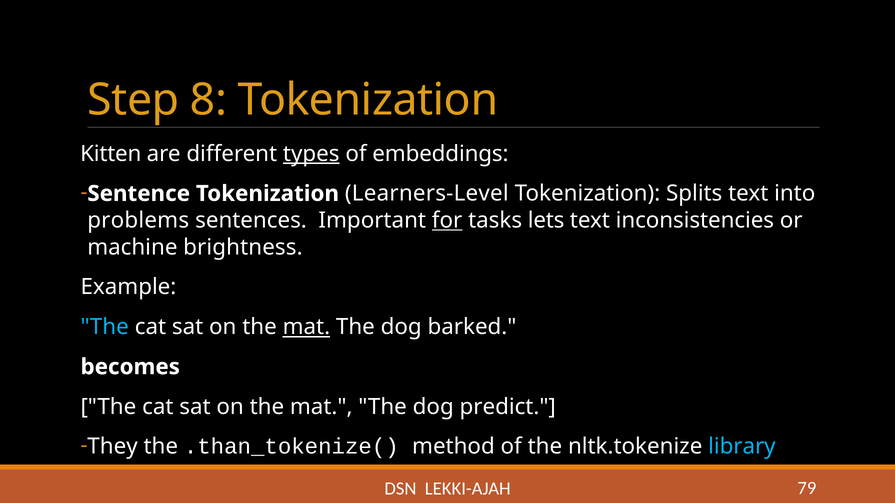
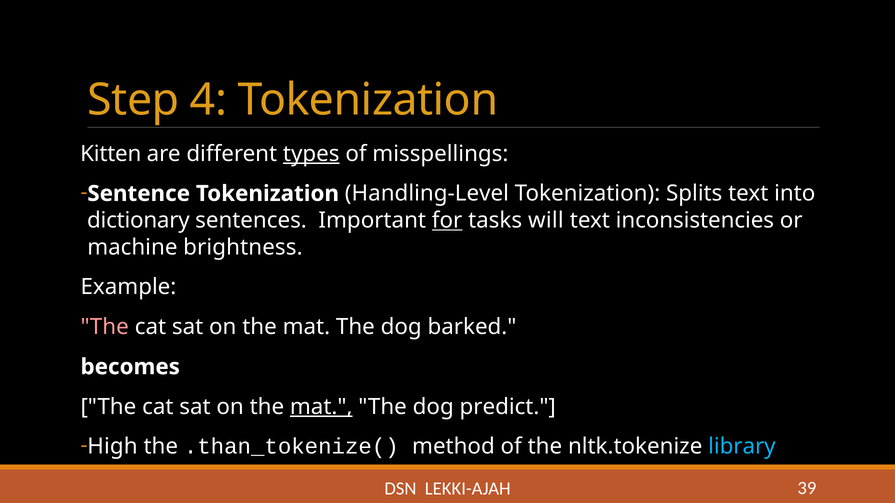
8: 8 -> 4
embeddings: embeddings -> misspellings
Learners-Level: Learners-Level -> Handling-Level
problems: problems -> dictionary
lets: lets -> will
The at (105, 327) colour: light blue -> pink
mat at (306, 327) underline: present -> none
mat at (321, 407) underline: none -> present
They: They -> High
79: 79 -> 39
